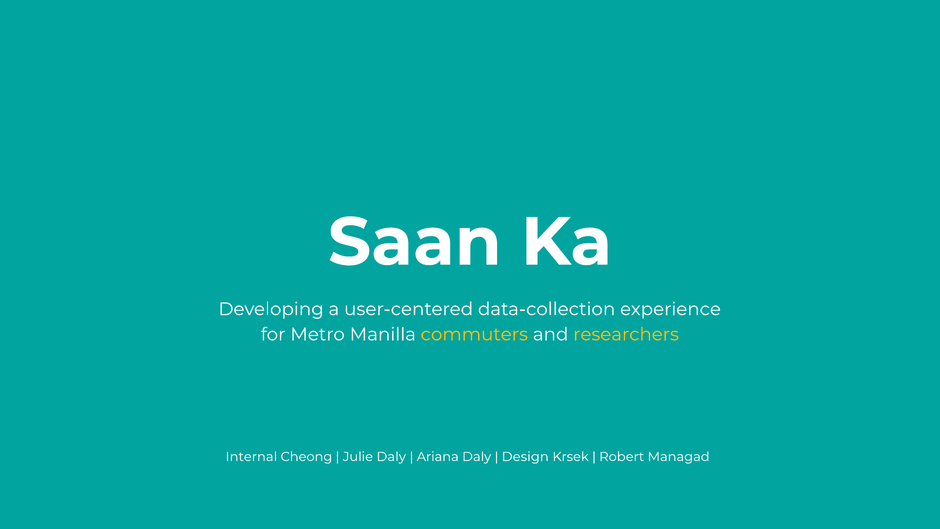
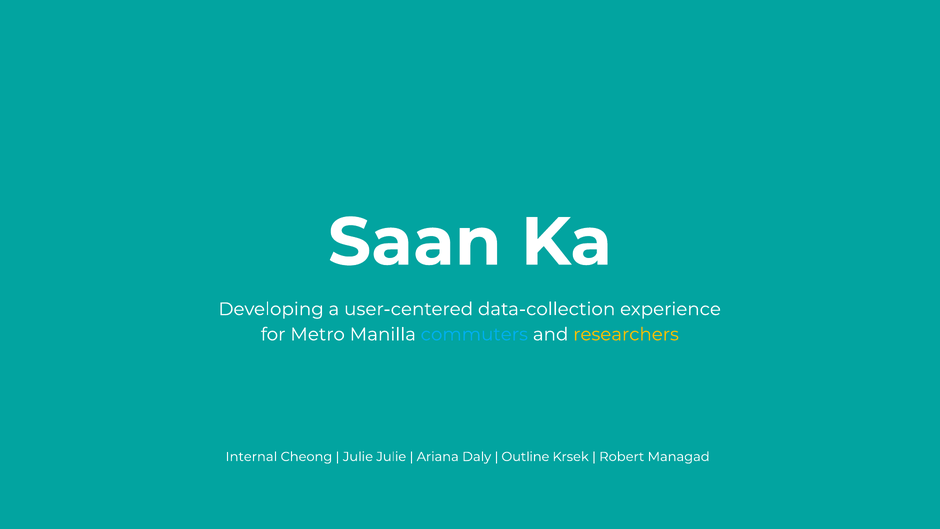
commuters colour: yellow -> light blue
Julie Daly: Daly -> Julie
Design: Design -> Outline
